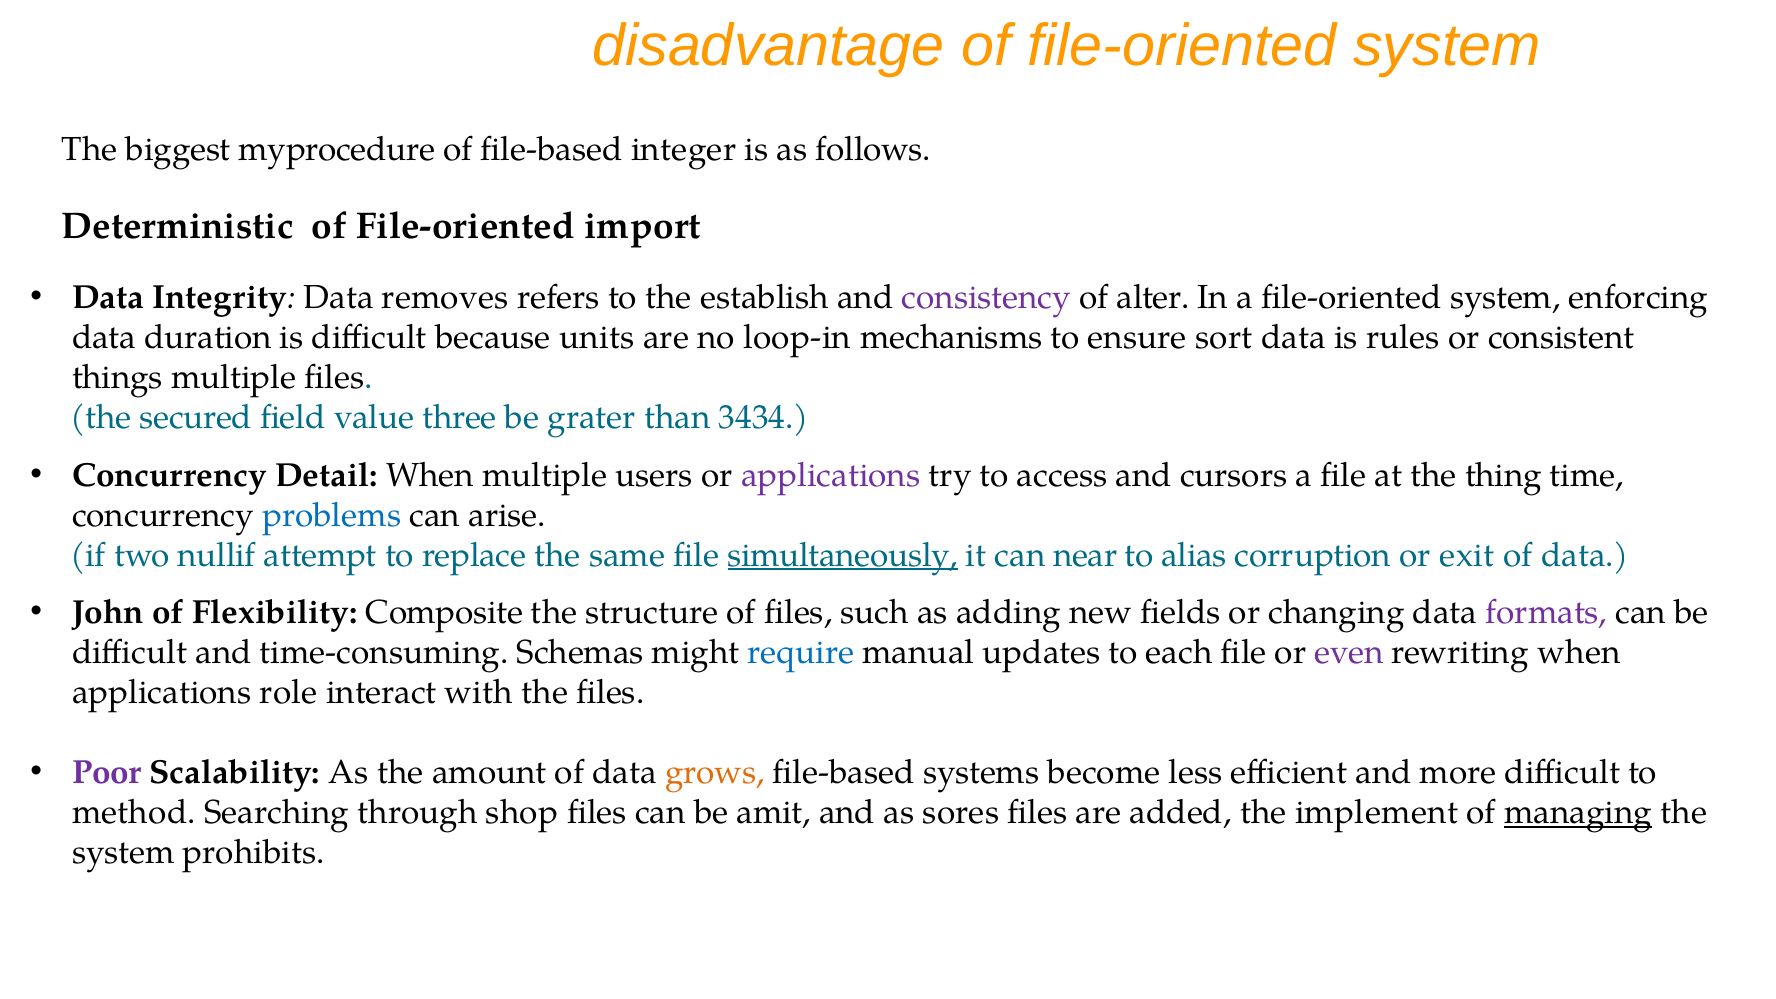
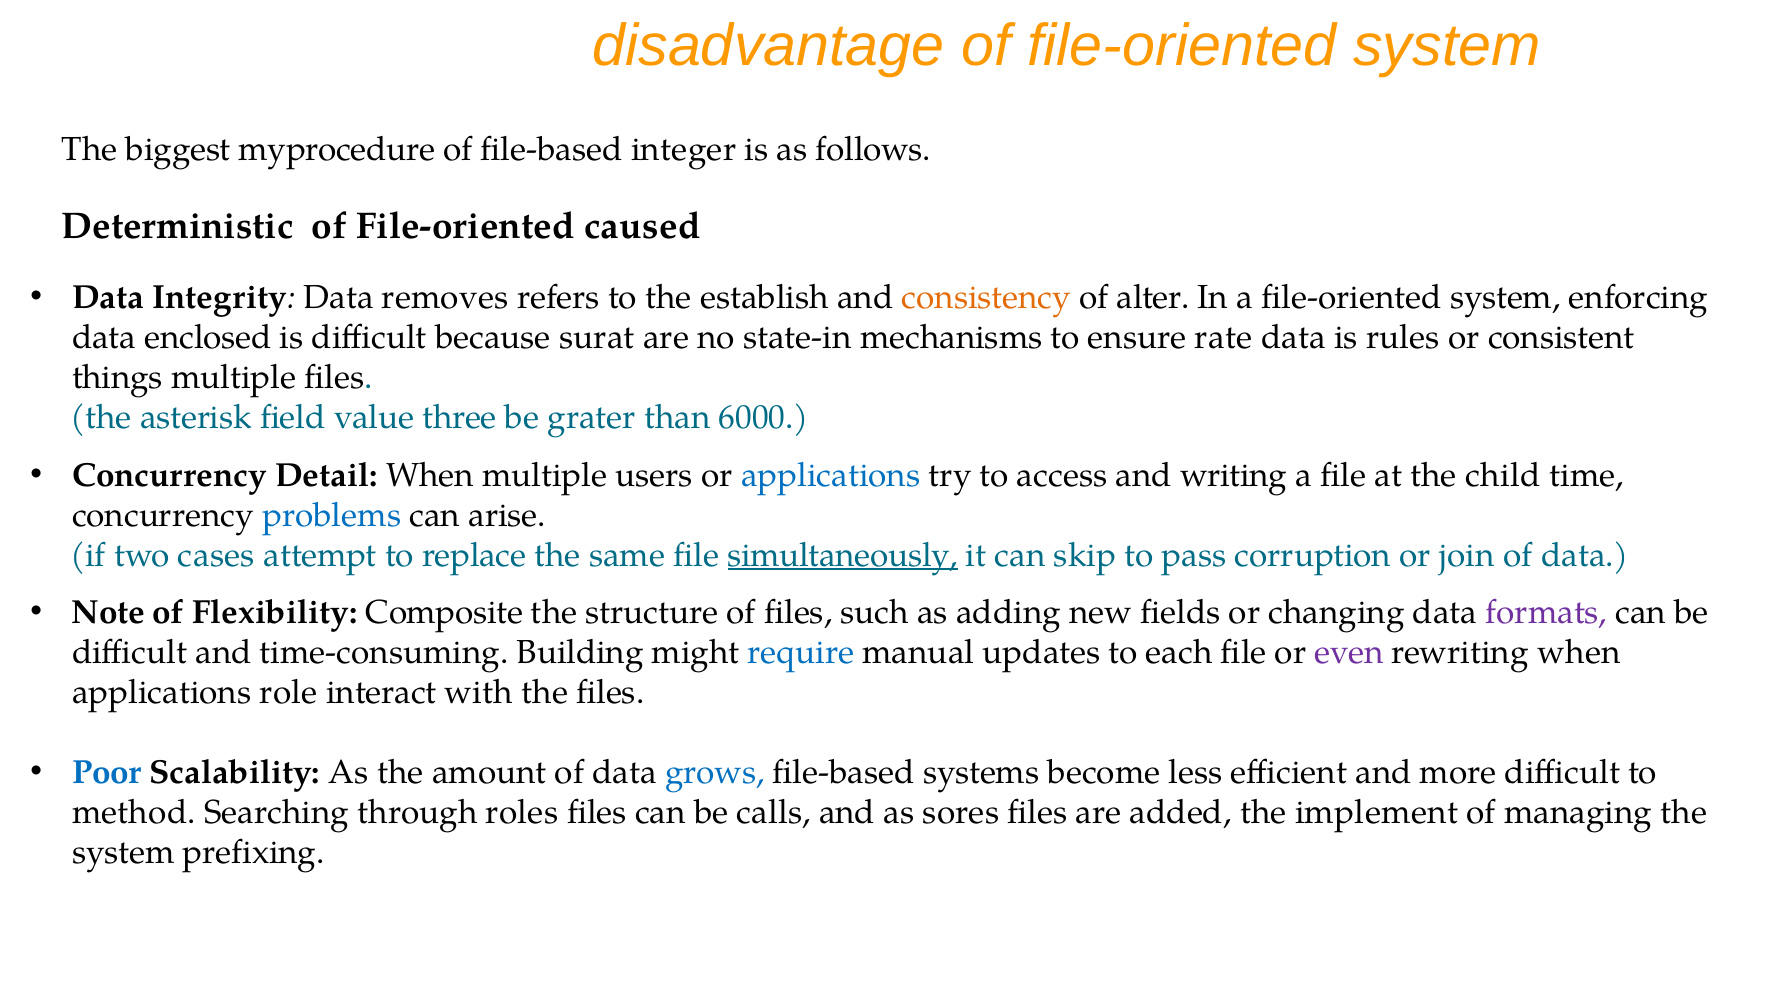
import: import -> caused
consistency colour: purple -> orange
duration: duration -> enclosed
units: units -> surat
loop-in: loop-in -> state-in
sort: sort -> rate
secured: secured -> asterisk
3434: 3434 -> 6000
applications at (831, 475) colour: purple -> blue
cursors: cursors -> writing
thing: thing -> child
nullif: nullif -> cases
near: near -> skip
alias: alias -> pass
exit: exit -> join
John: John -> Note
Schemas: Schemas -> Building
Poor colour: purple -> blue
grows colour: orange -> blue
shop: shop -> roles
amit: amit -> calls
managing underline: present -> none
prohibits: prohibits -> prefixing
